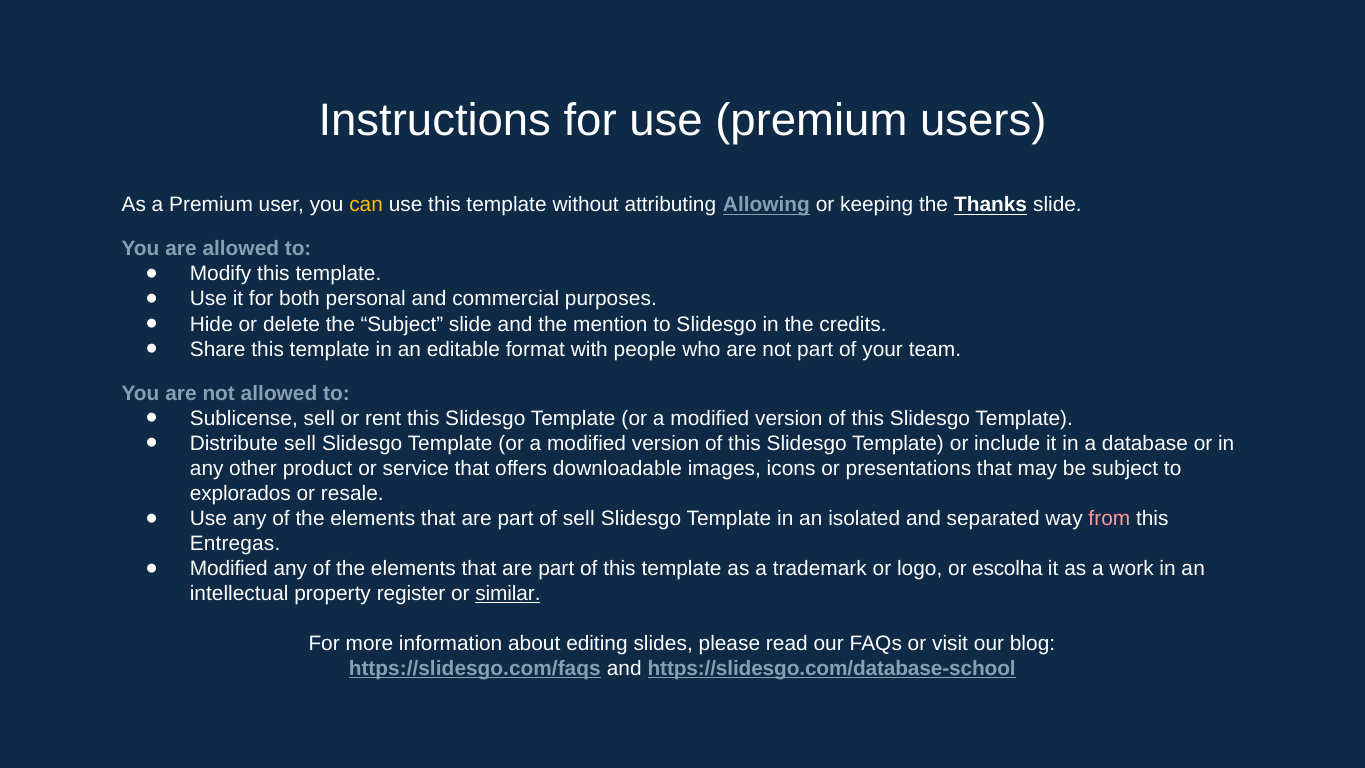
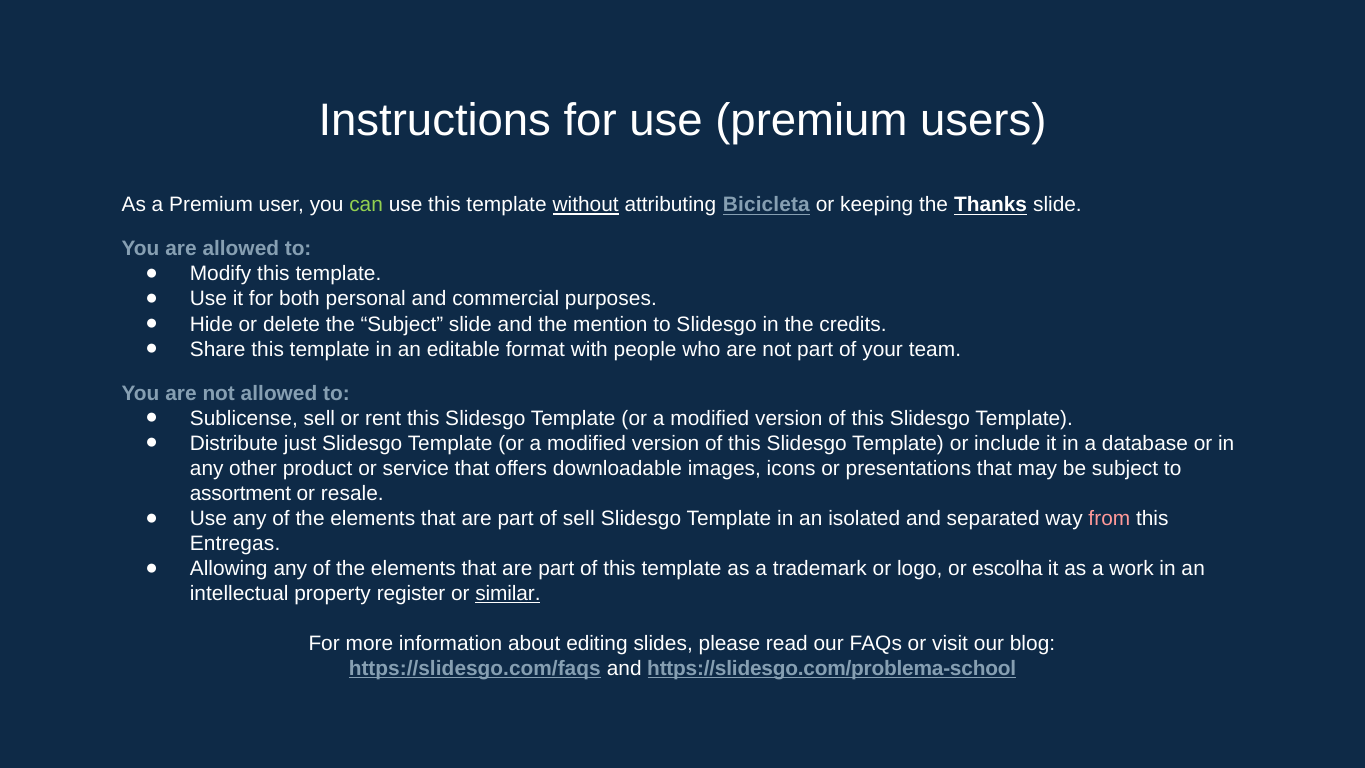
can colour: yellow -> light green
without underline: none -> present
Allowing: Allowing -> Bicicleta
Distribute sell: sell -> just
explorados: explorados -> assortment
Modified at (229, 568): Modified -> Allowing
https://slidesgo.com/database-school: https://slidesgo.com/database-school -> https://slidesgo.com/problema-school
